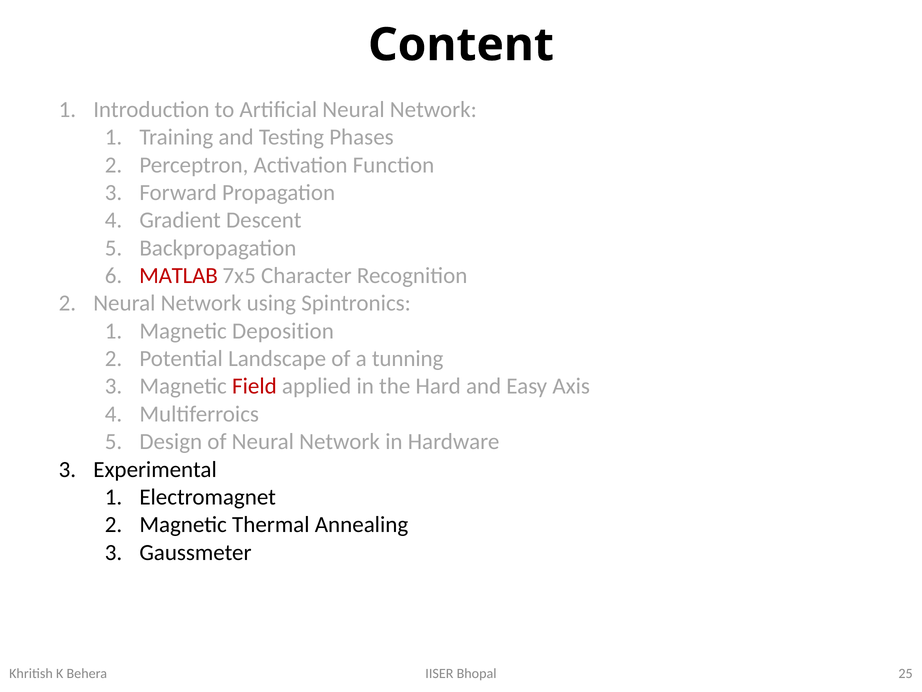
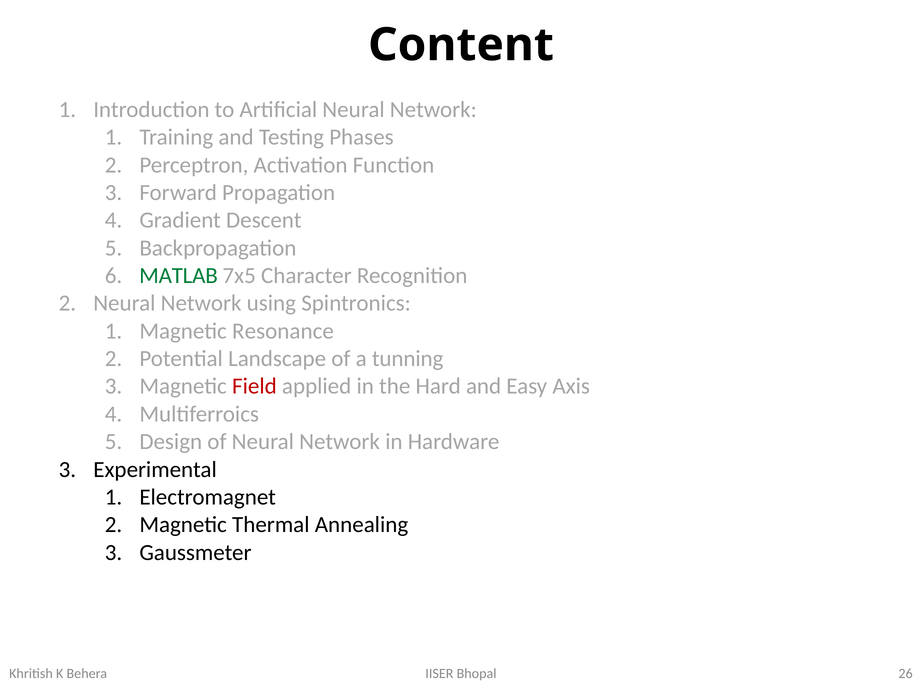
MATLAB colour: red -> green
Deposition: Deposition -> Resonance
25: 25 -> 26
